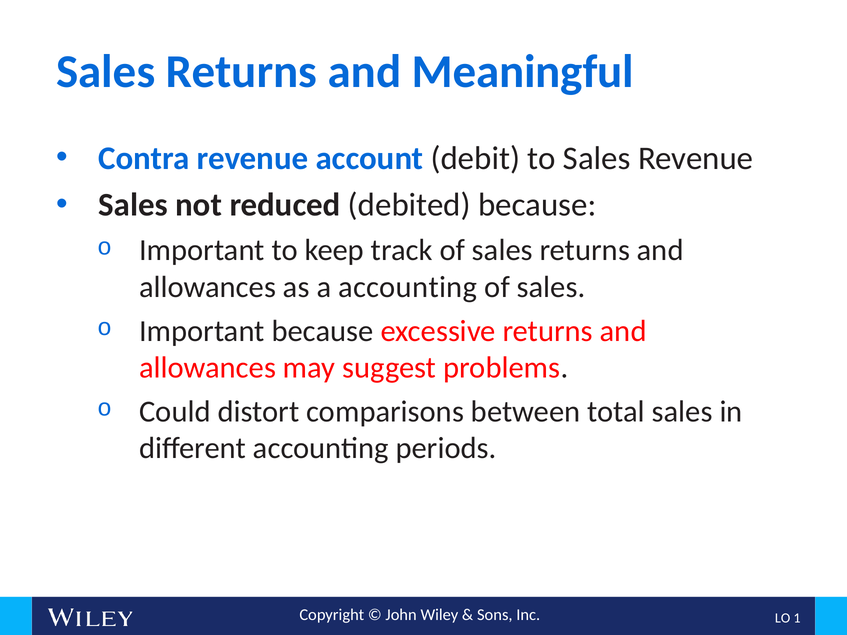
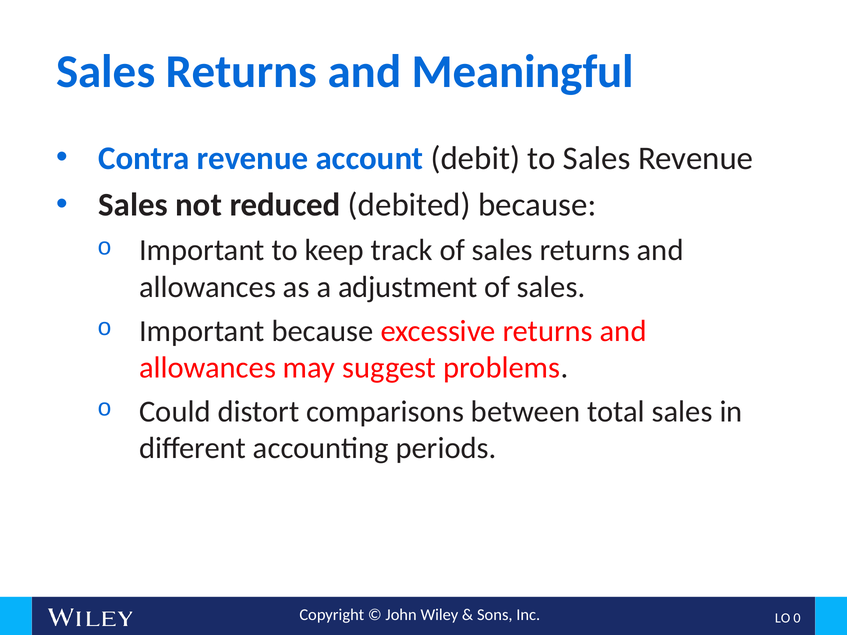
a accounting: accounting -> adjustment
1: 1 -> 0
